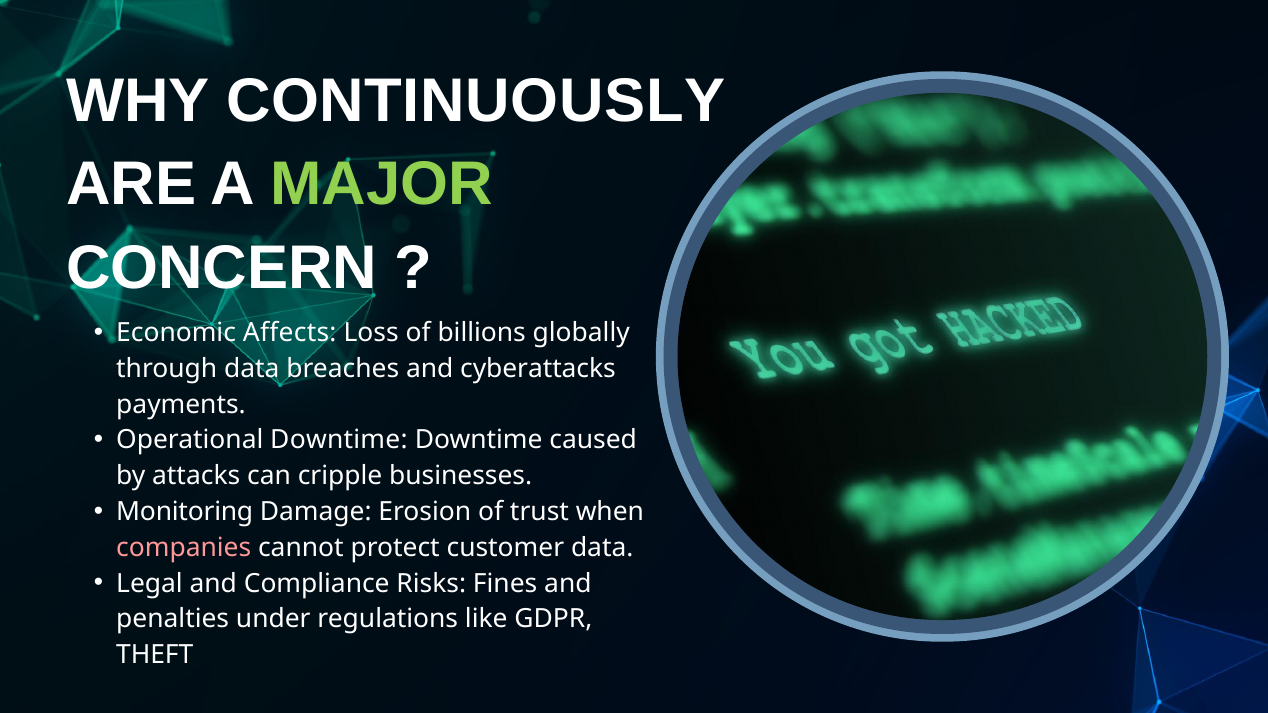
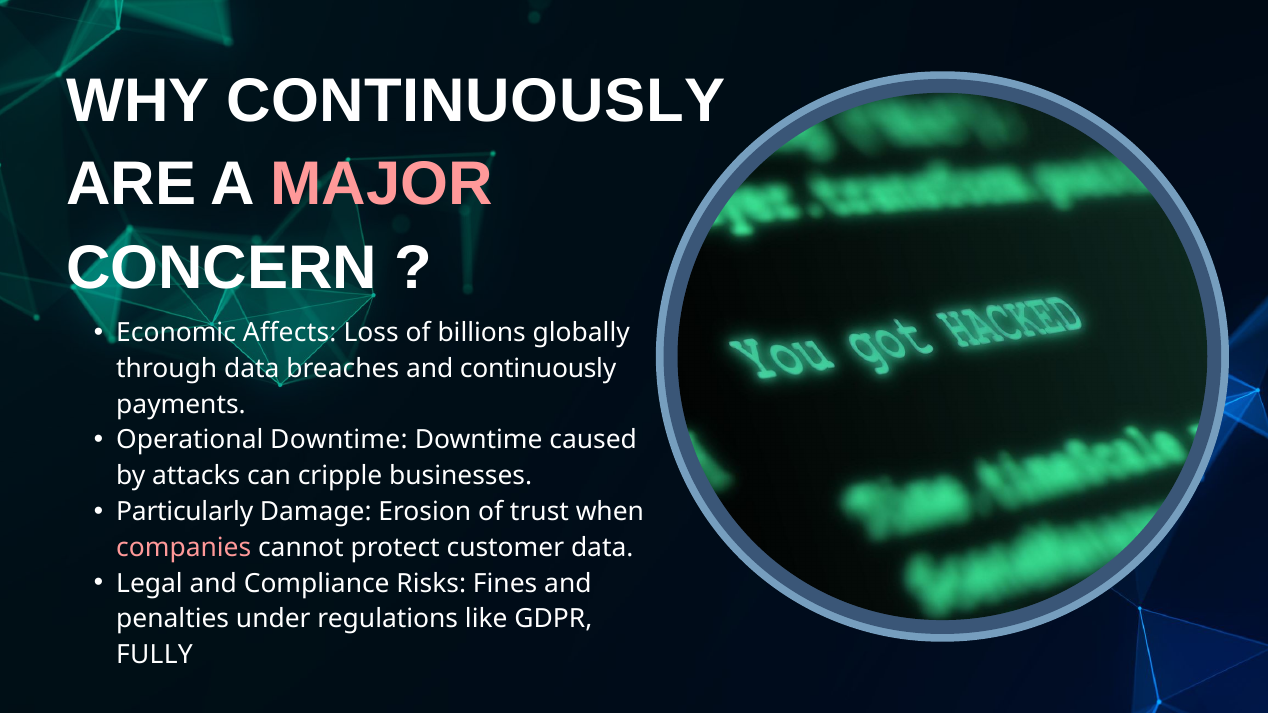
MAJOR colour: light green -> pink
and cyberattacks: cyberattacks -> continuously
Monitoring: Monitoring -> Particularly
THEFT: THEFT -> FULLY
